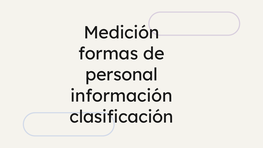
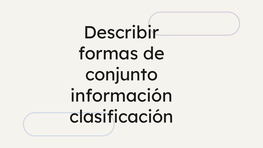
Medición: Medición -> Describir
personal: personal -> conjunto
